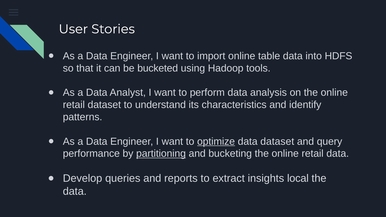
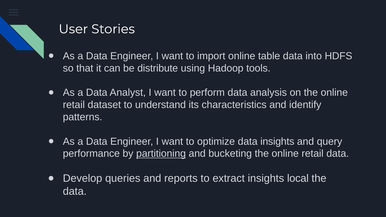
bucketed: bucketed -> distribute
optimize underline: present -> none
data dataset: dataset -> insights
